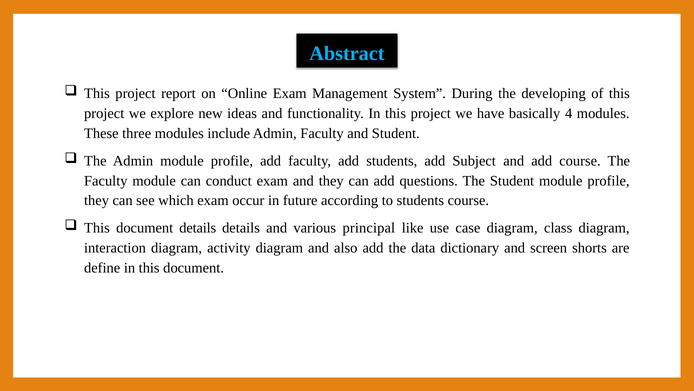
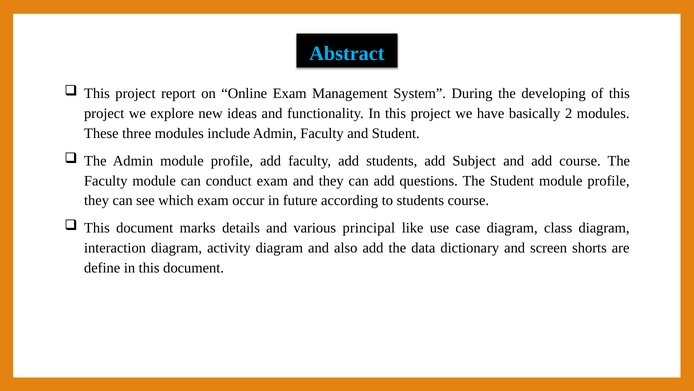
4: 4 -> 2
document details: details -> marks
